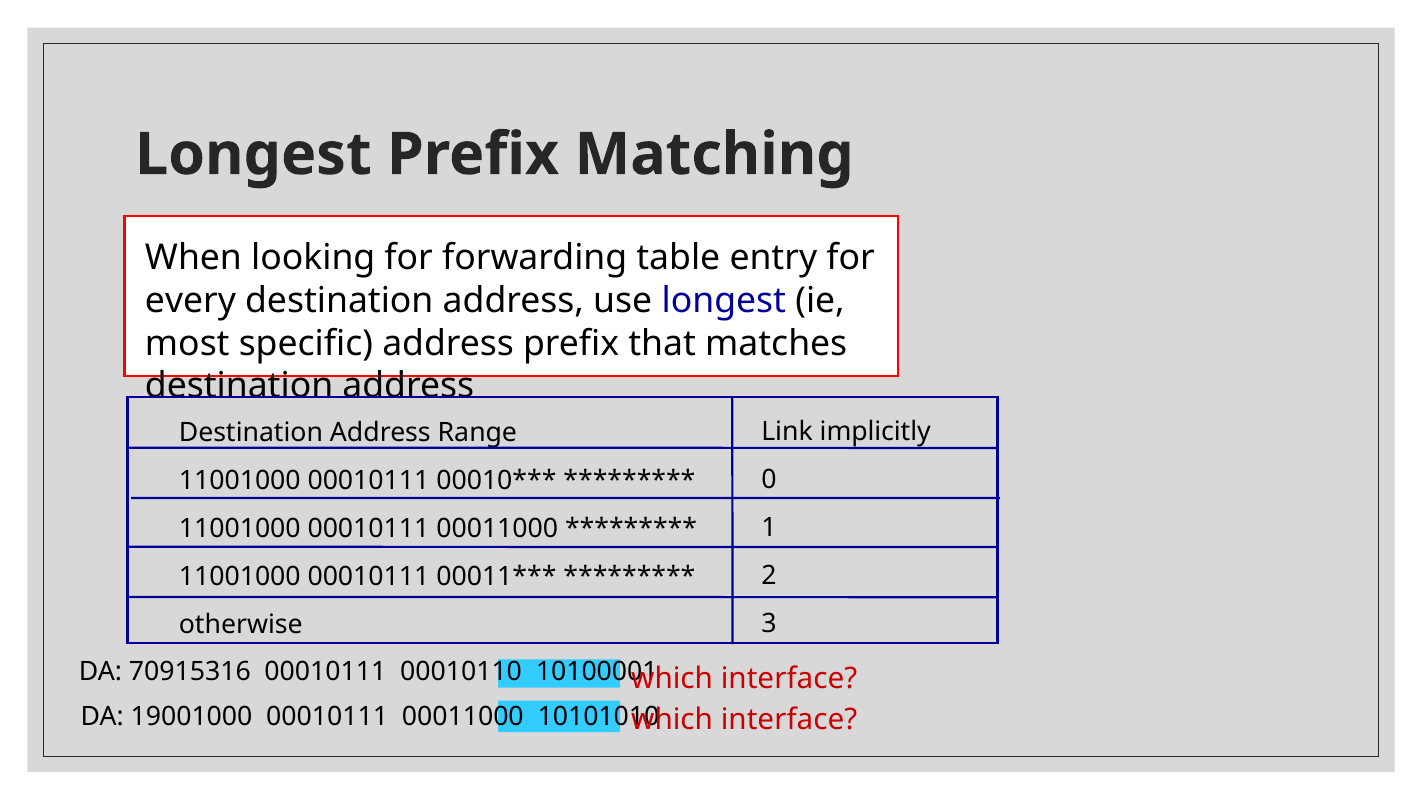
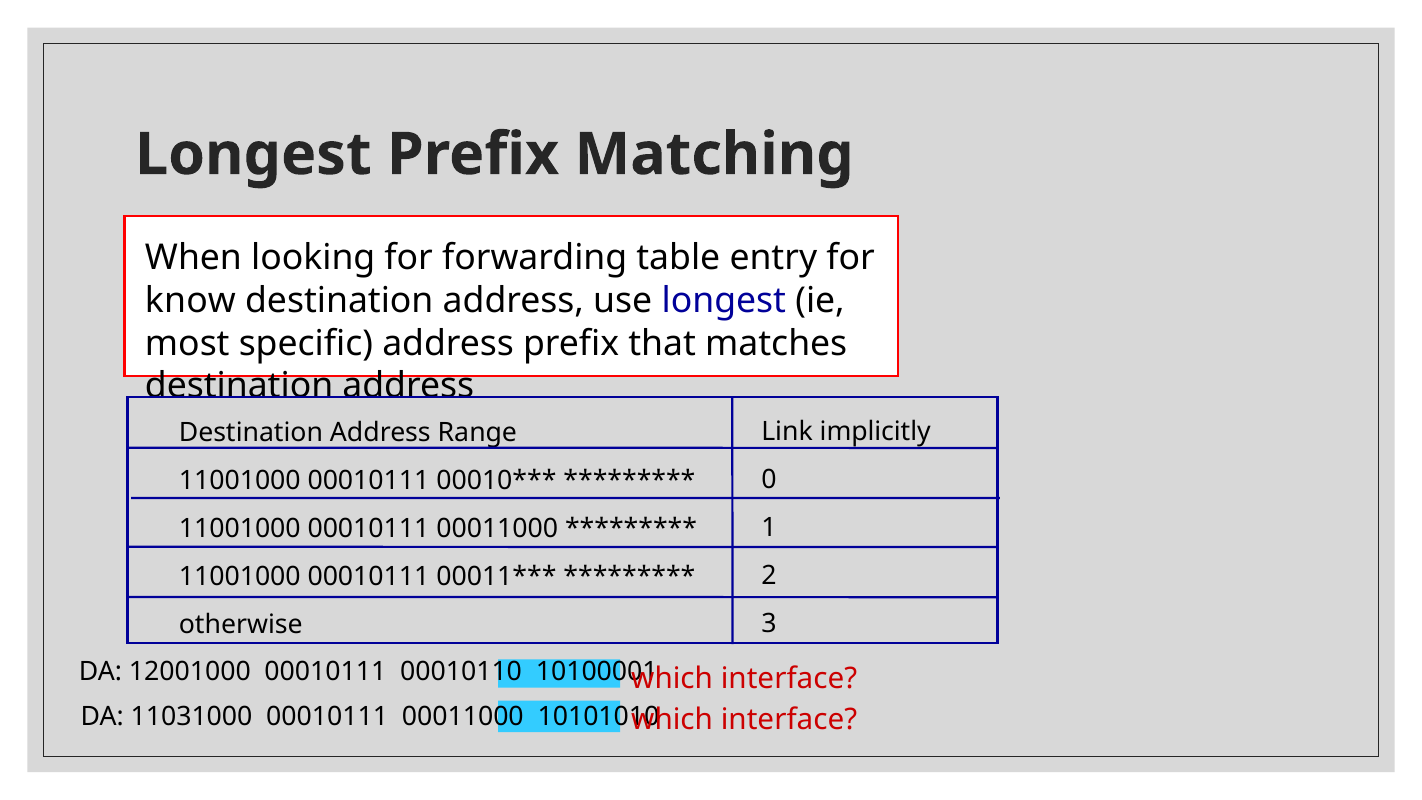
every: every -> know
70915316: 70915316 -> 12001000
19001000: 19001000 -> 11031000
